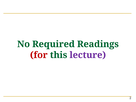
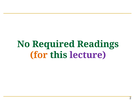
for colour: red -> orange
